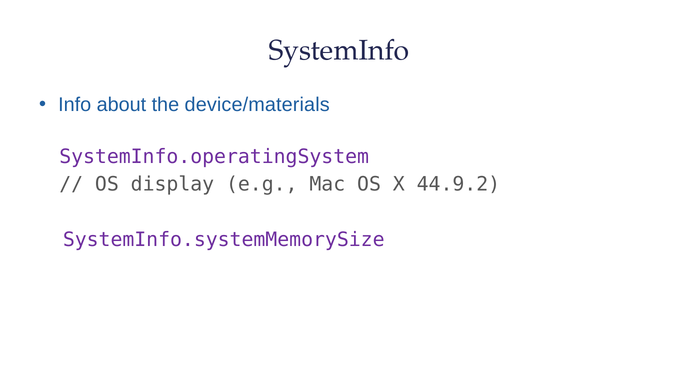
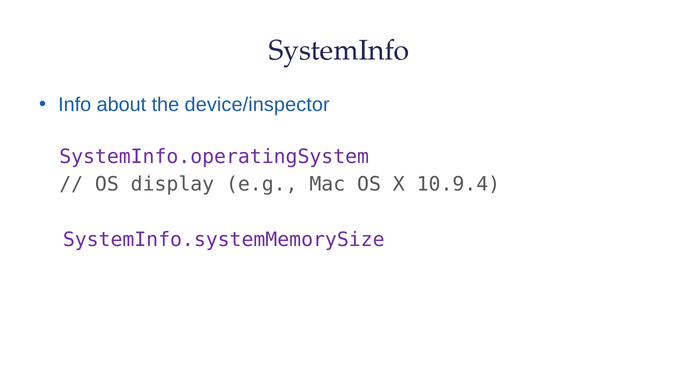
device/materials: device/materials -> device/inspector
44.9.2: 44.9.2 -> 10.9.4
